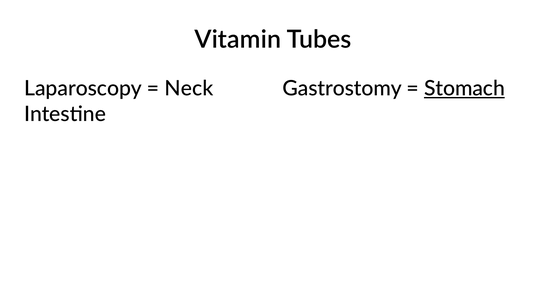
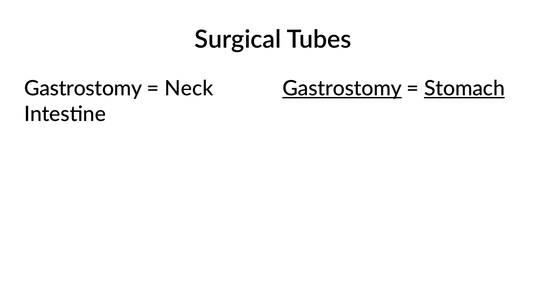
Vitamin: Vitamin -> Surgical
Laparoscopy at (83, 88): Laparoscopy -> Gastrostomy
Gastrostomy at (342, 88) underline: none -> present
